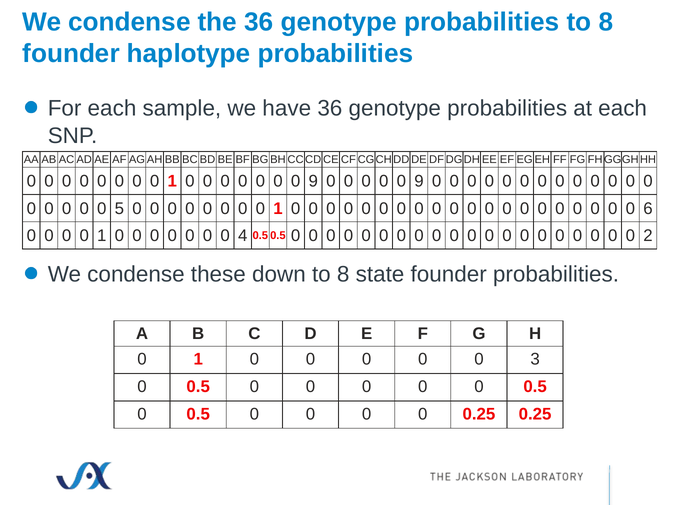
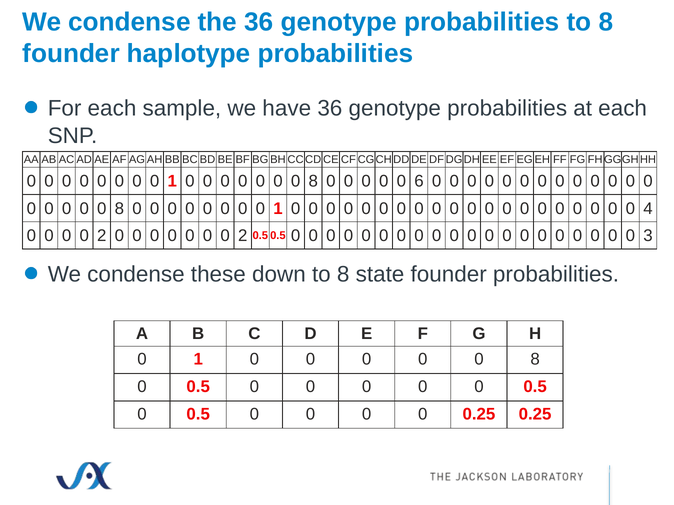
9 at (313, 181): 9 -> 8
9 at (419, 181): 9 -> 6
5 at (119, 209): 5 -> 8
6: 6 -> 4
1 at (102, 236): 1 -> 2
4 at (243, 236): 4 -> 2
2: 2 -> 3
3 at (535, 360): 3 -> 8
